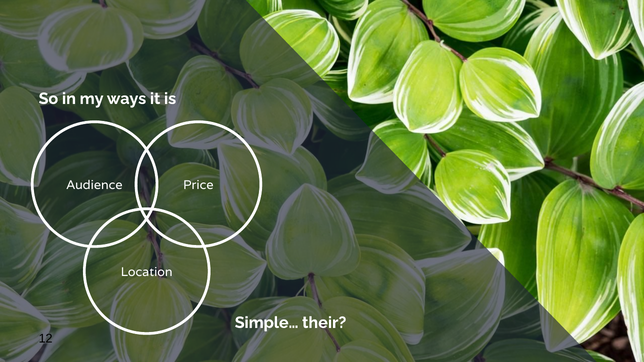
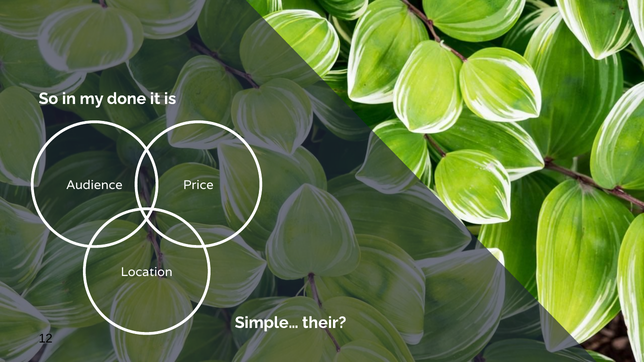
ways: ways -> done
